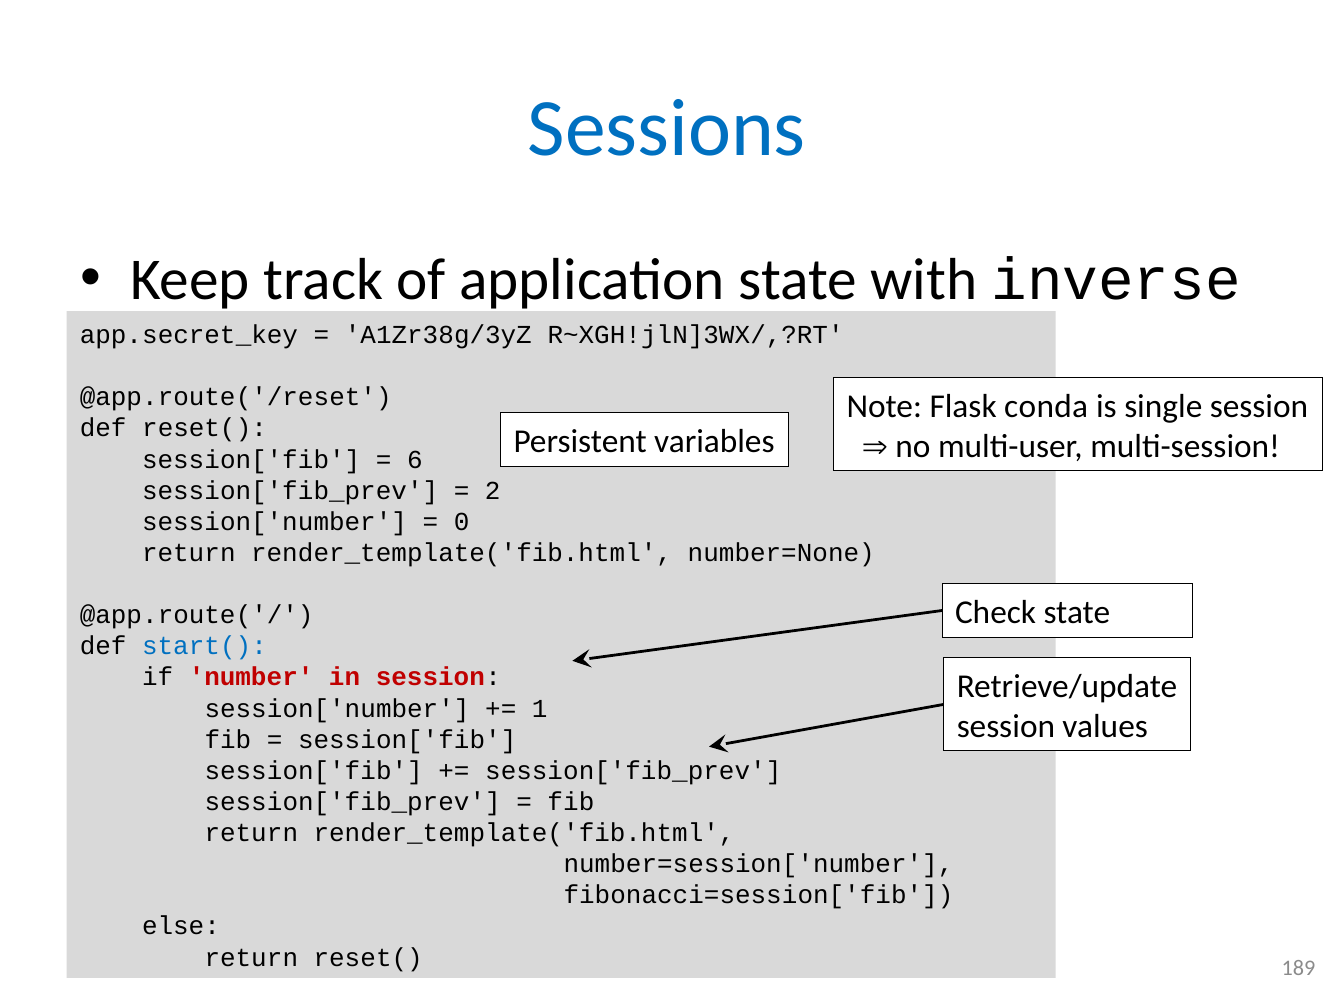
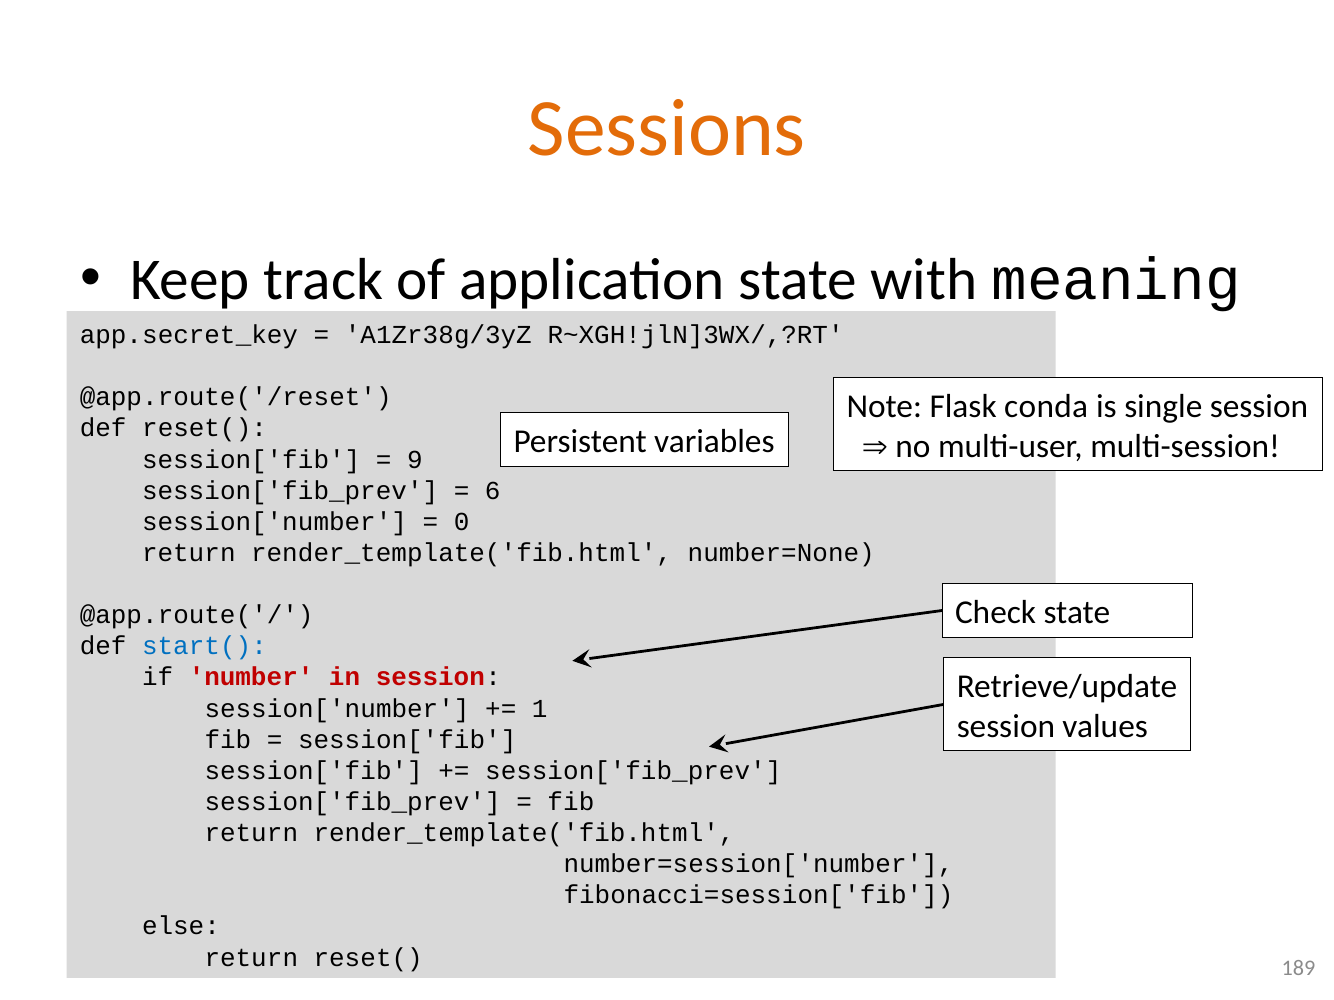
Sessions colour: blue -> orange
inverse: inverse -> meaning
6: 6 -> 9
2: 2 -> 6
